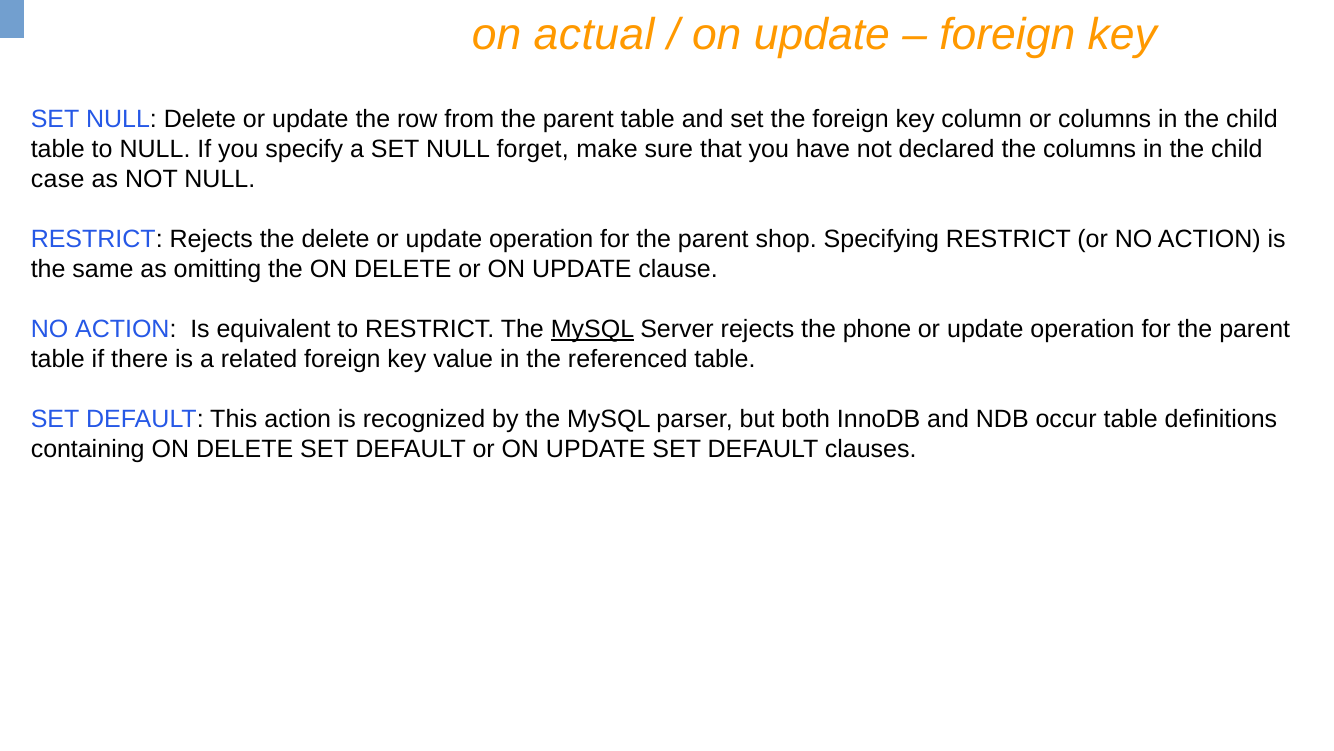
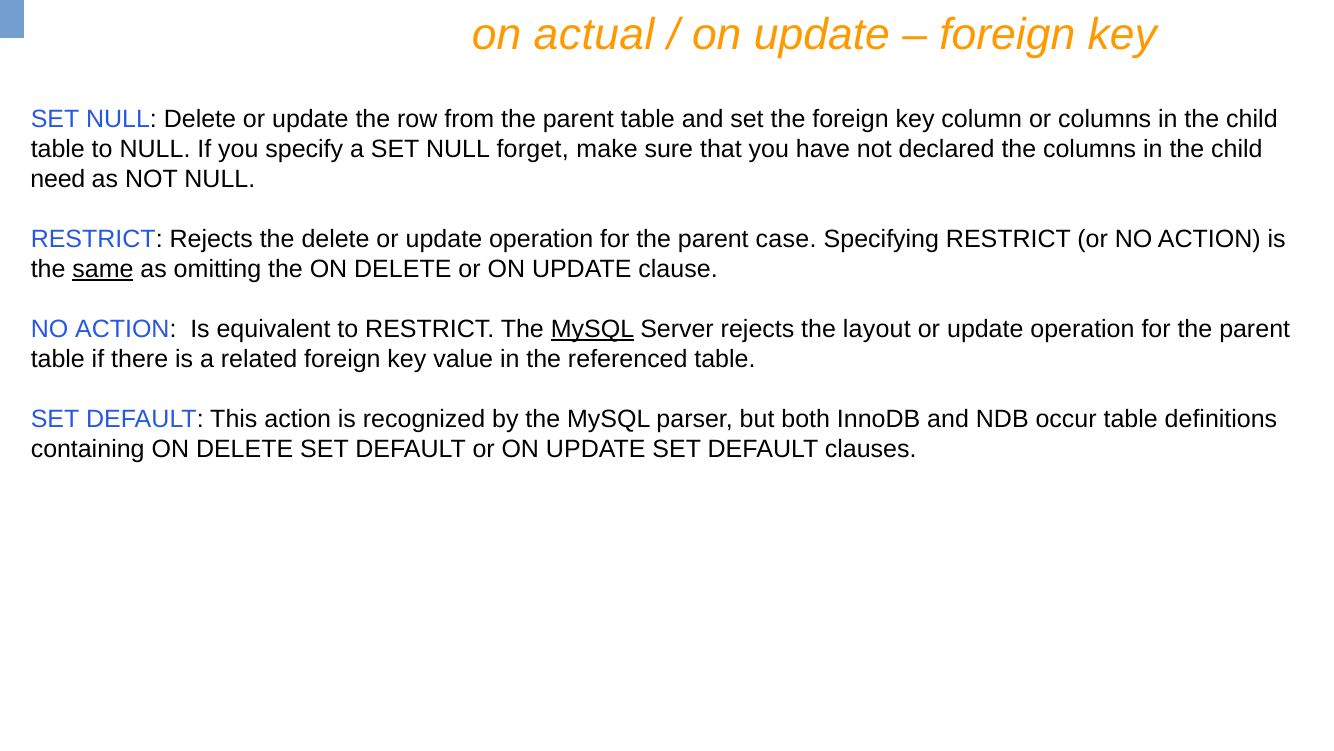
case: case -> need
shop: shop -> case
same underline: none -> present
phone: phone -> layout
